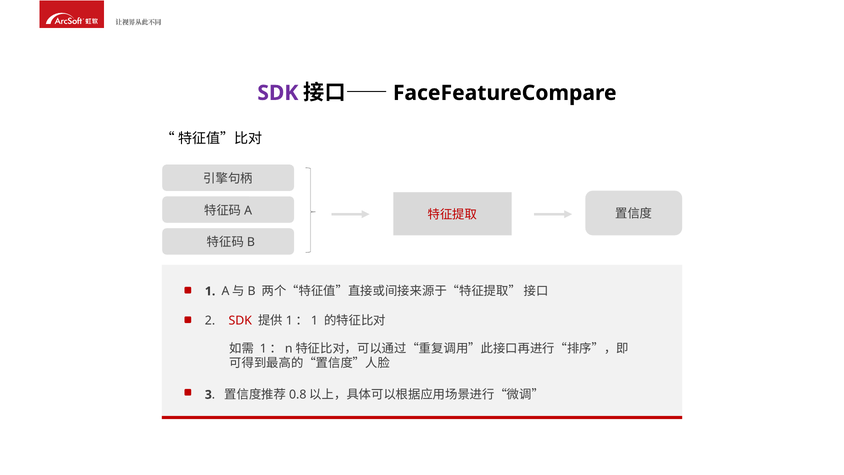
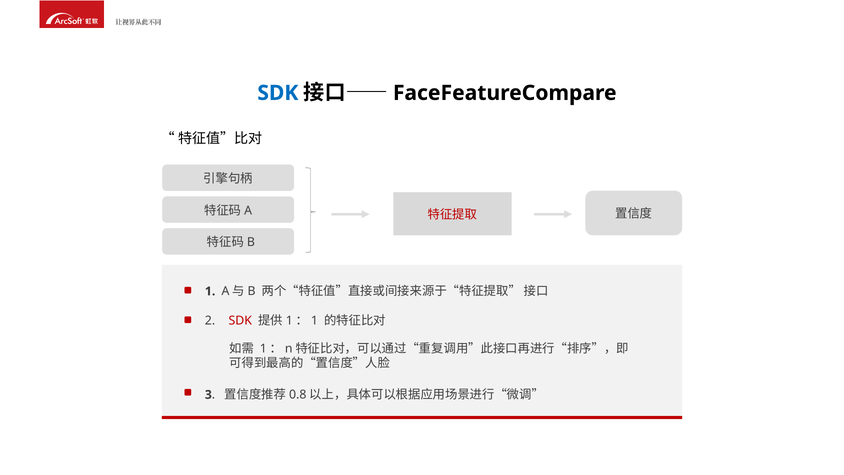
SDK at (278, 93) colour: purple -> blue
